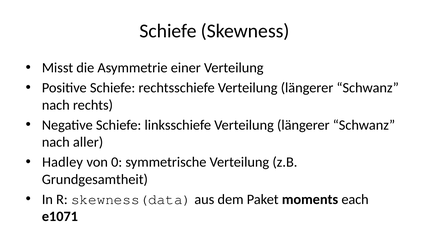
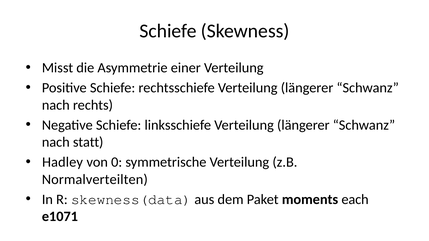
aller: aller -> statt
Grundgesamtheit: Grundgesamtheit -> Normalverteilten
